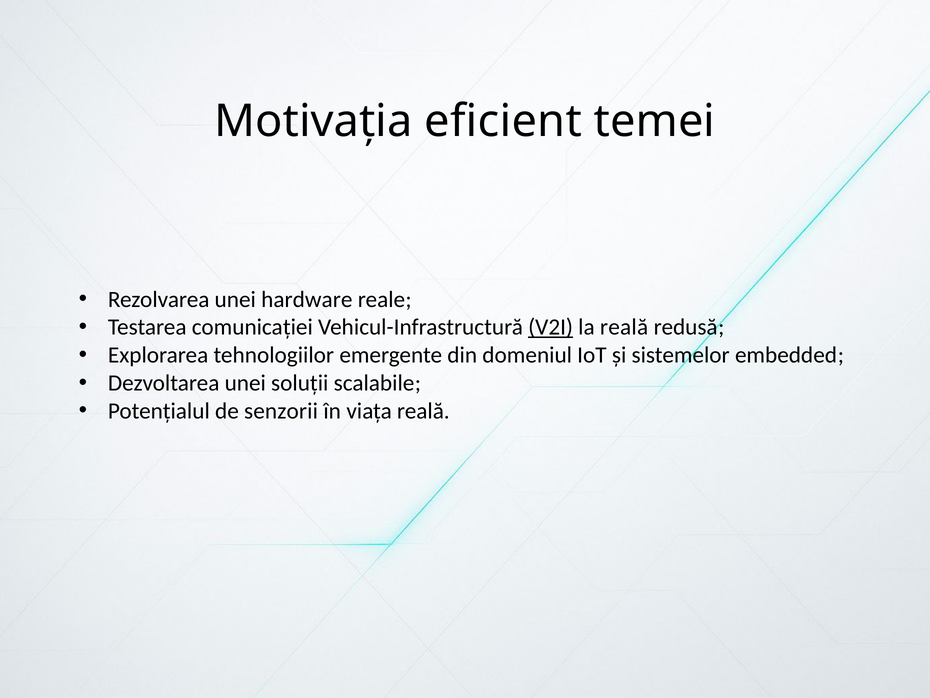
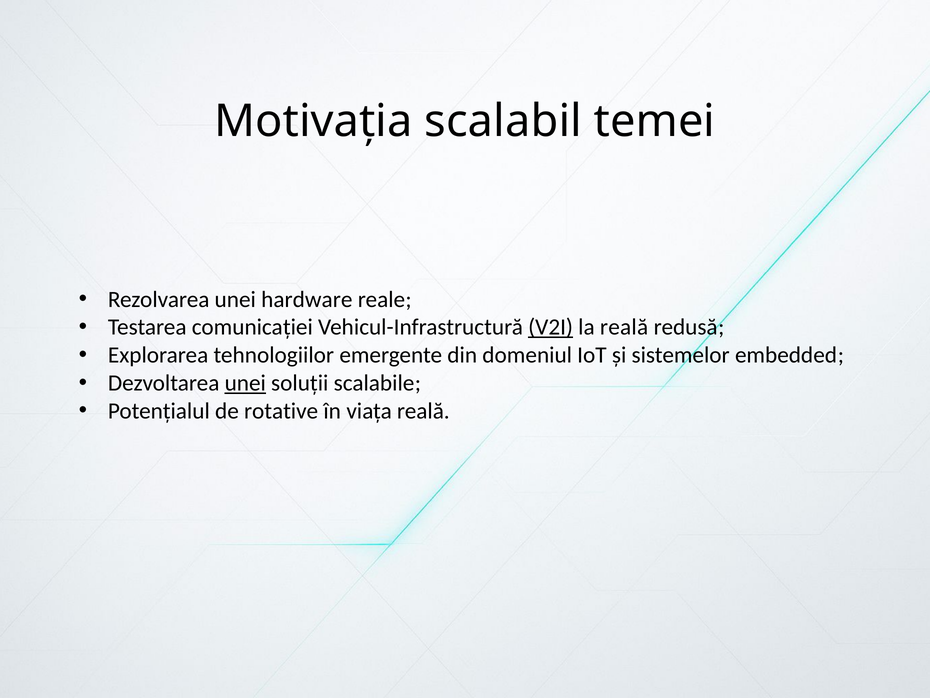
eficient: eficient -> scalabil
unei at (245, 383) underline: none -> present
senzorii: senzorii -> rotative
